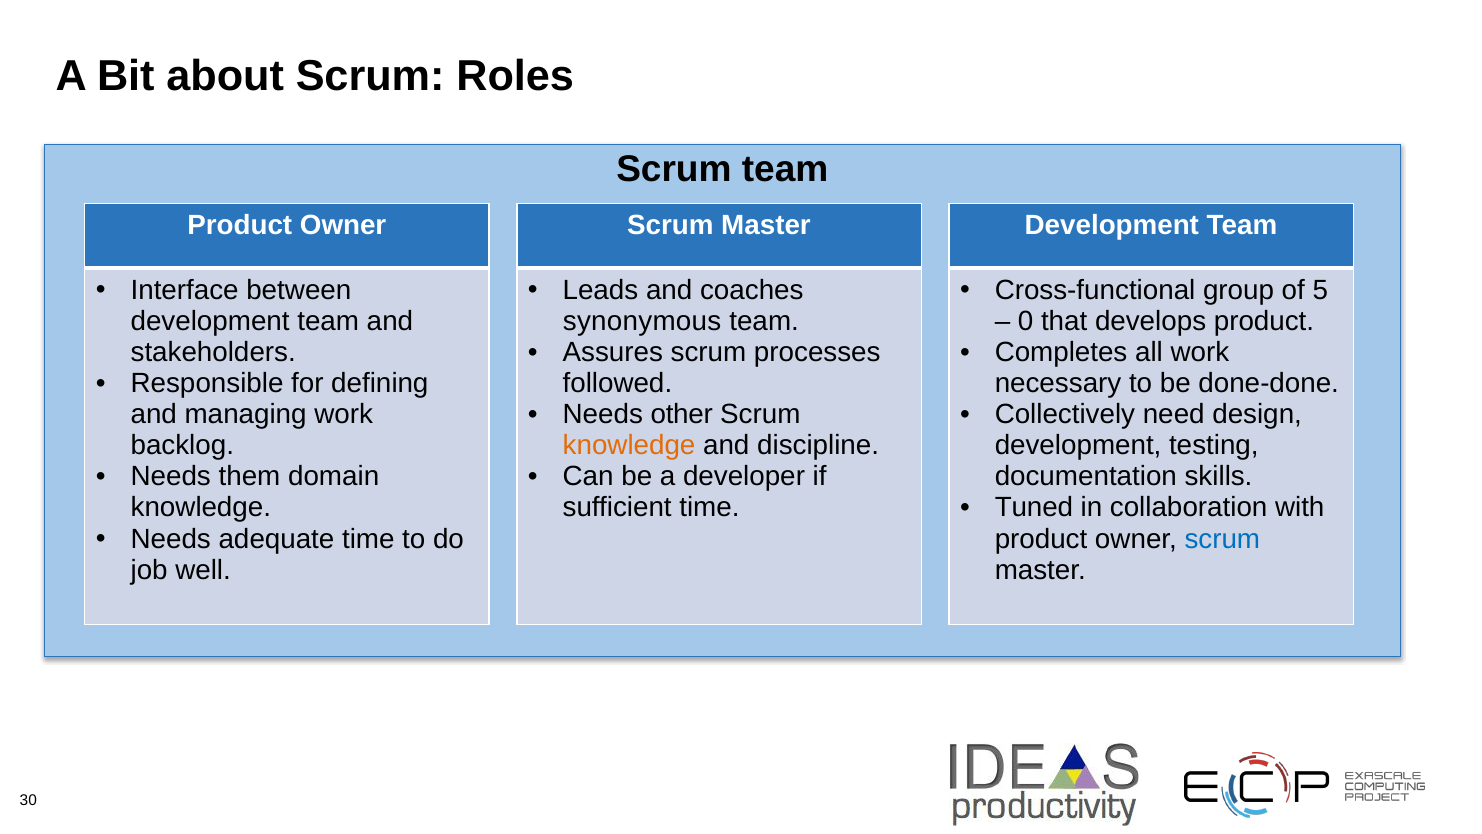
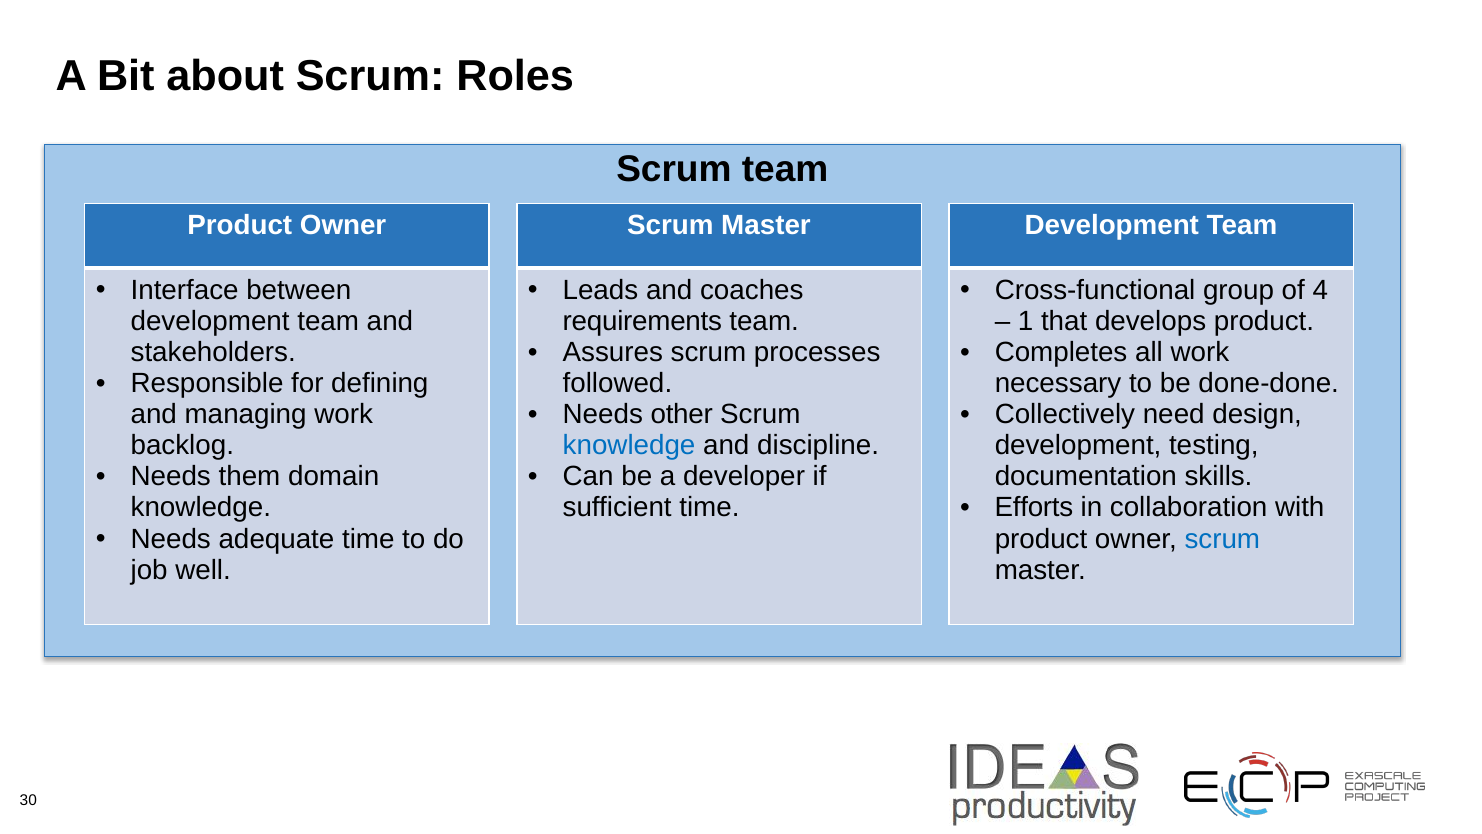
5: 5 -> 4
synonymous: synonymous -> requirements
0: 0 -> 1
knowledge at (629, 445) colour: orange -> blue
Tuned: Tuned -> Efforts
